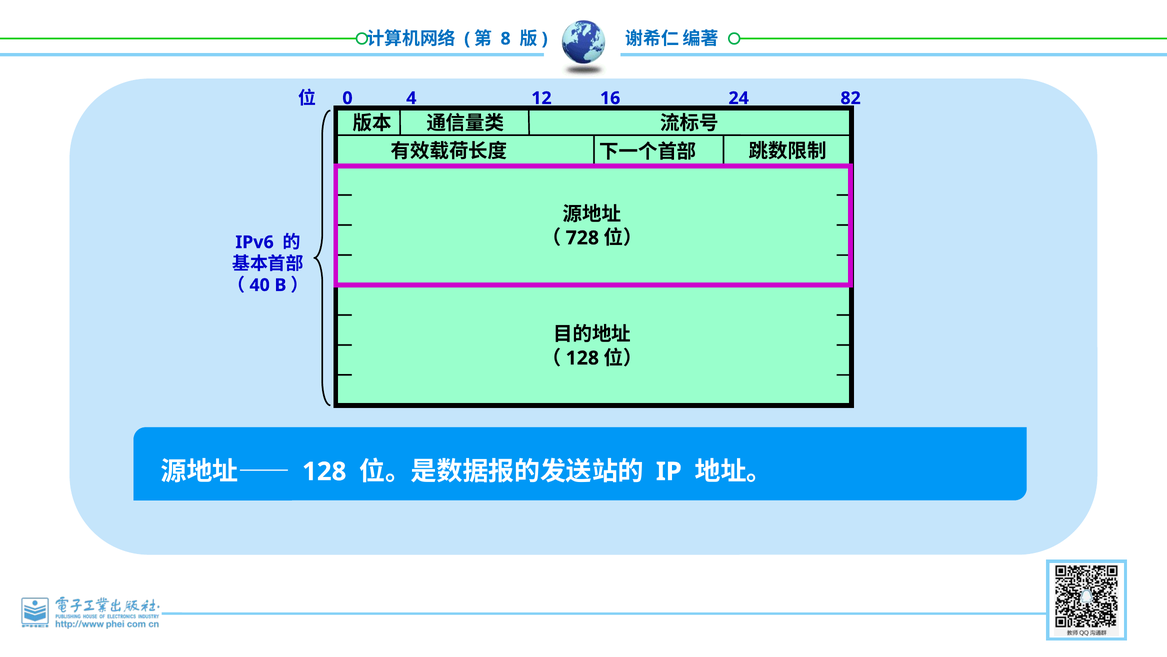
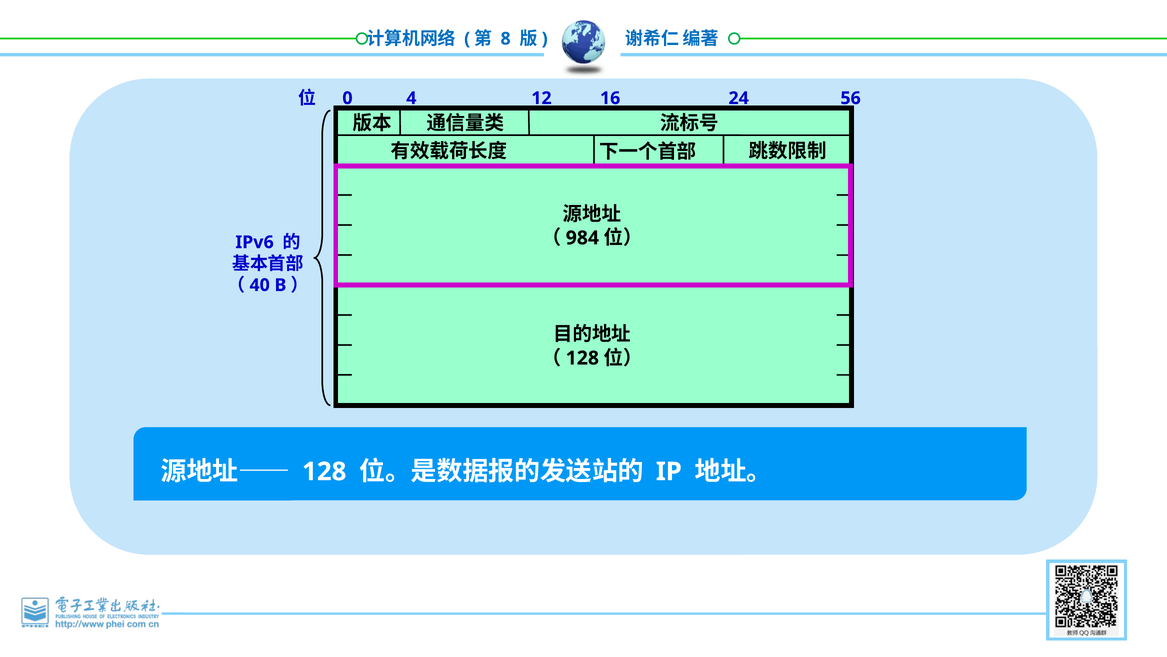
82: 82 -> 56
728: 728 -> 984
